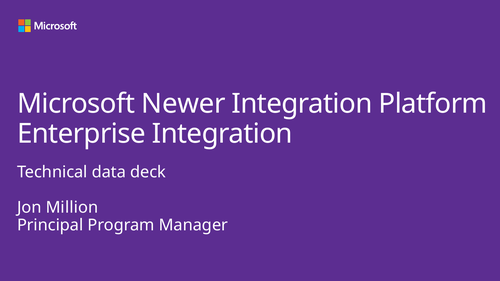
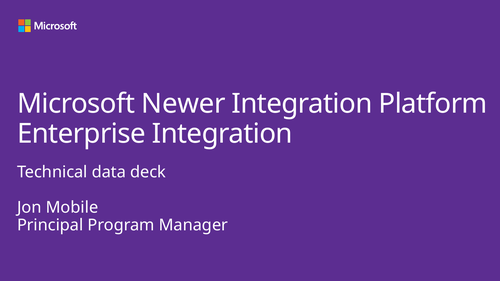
Million: Million -> Mobile
